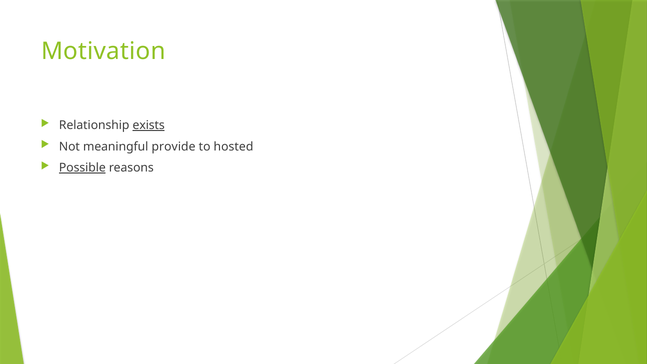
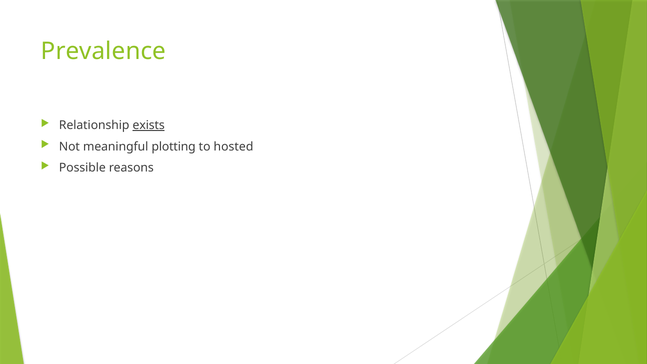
Motivation: Motivation -> Prevalence
provide: provide -> plotting
Possible underline: present -> none
